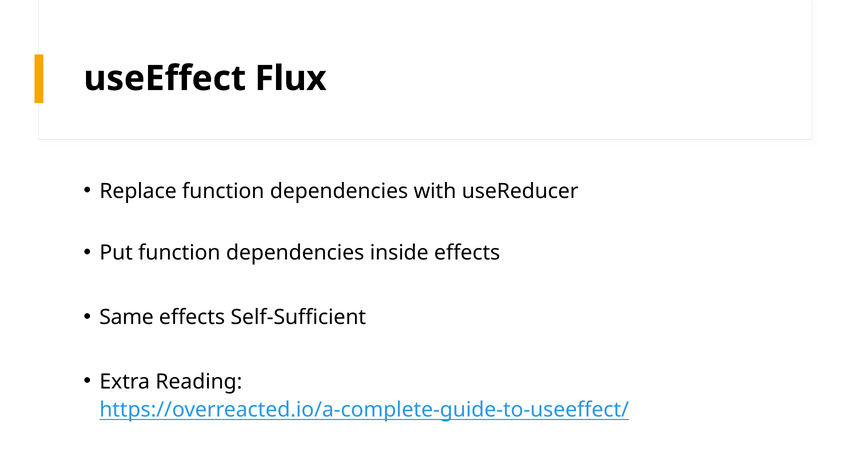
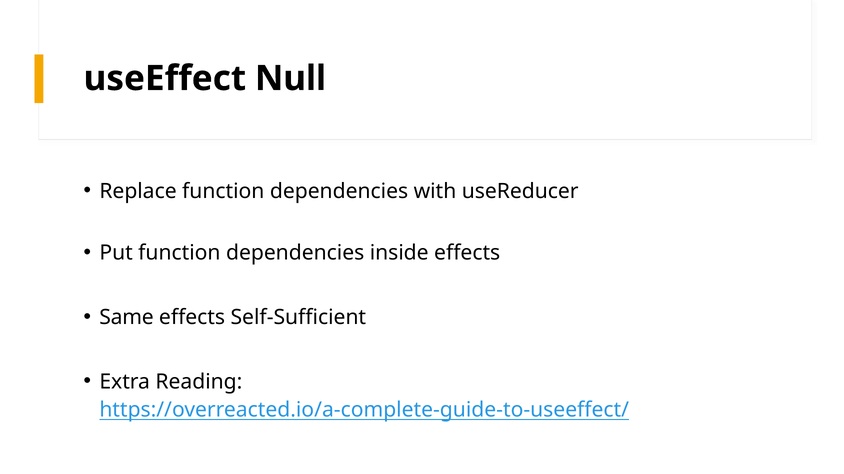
Flux: Flux -> Null
